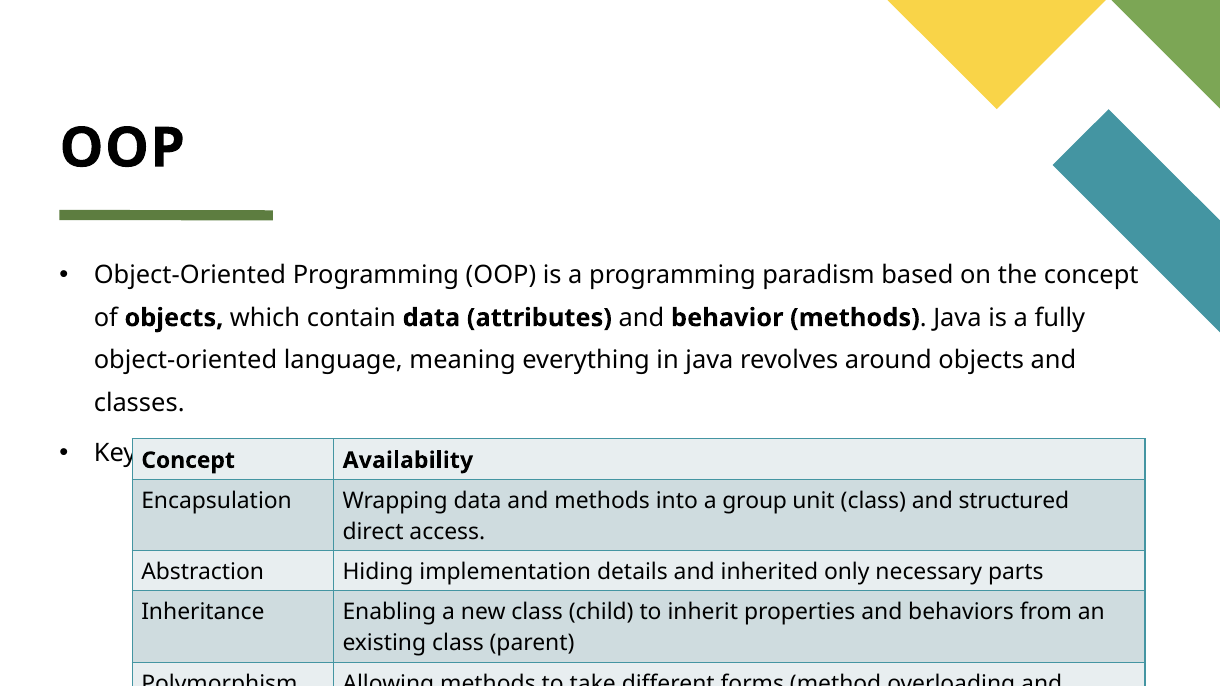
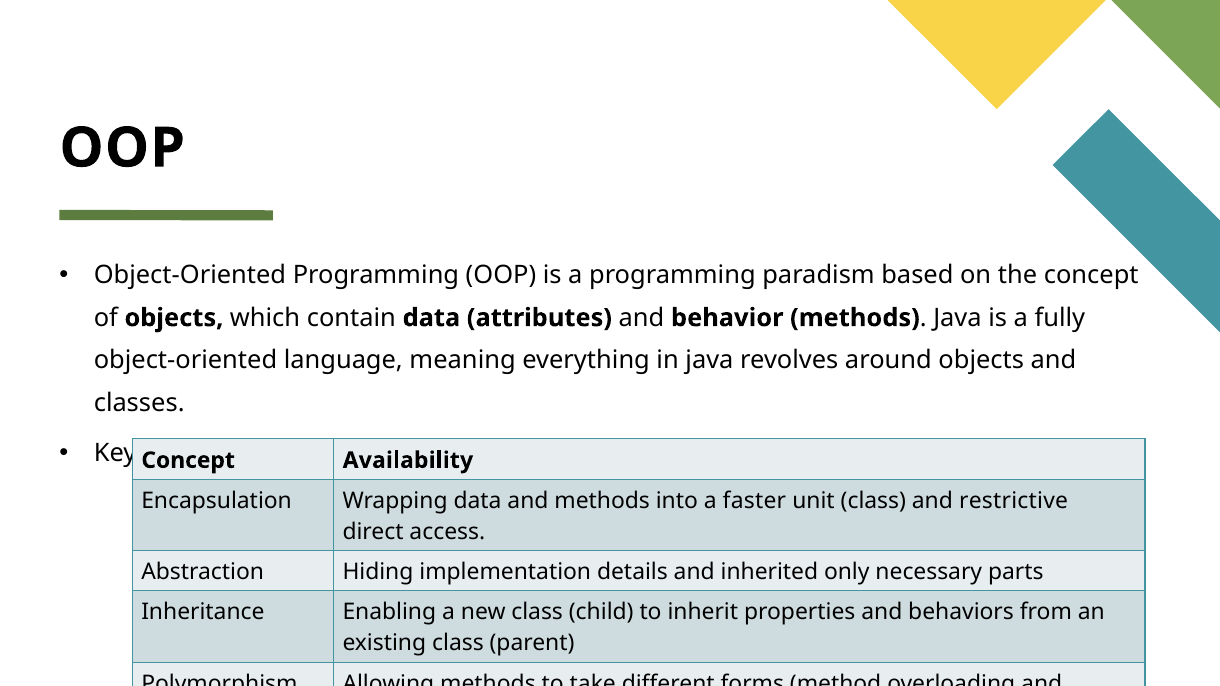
group: group -> faster
structured: structured -> restrictive
